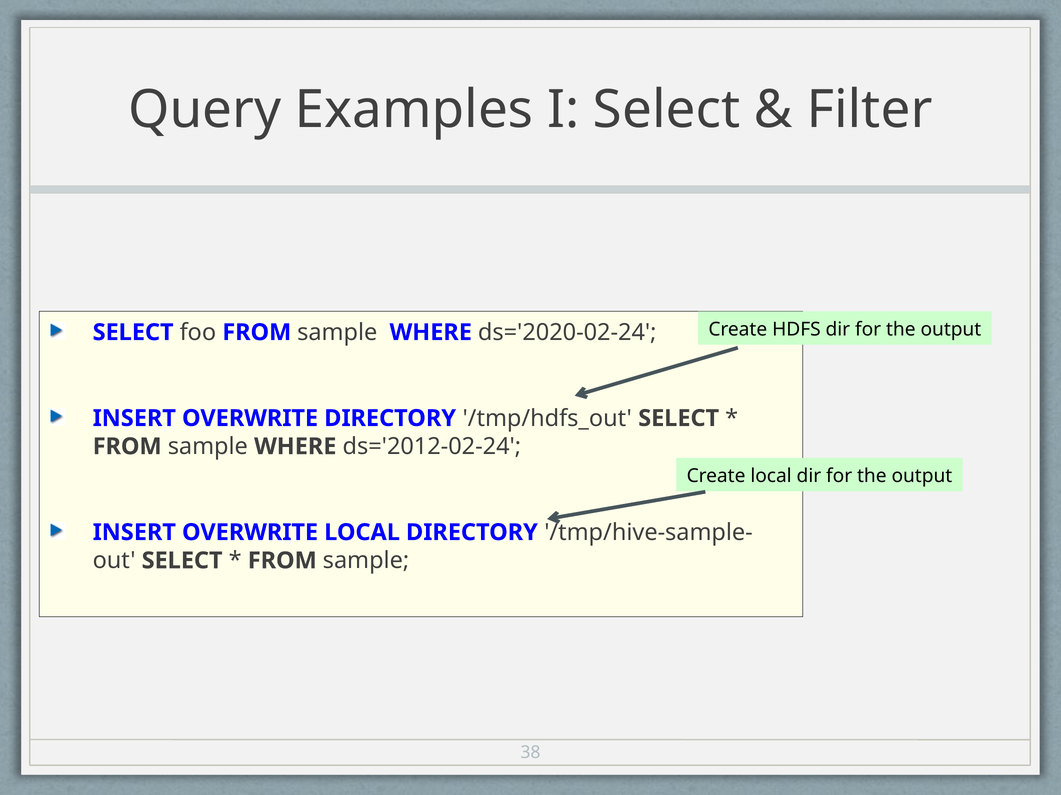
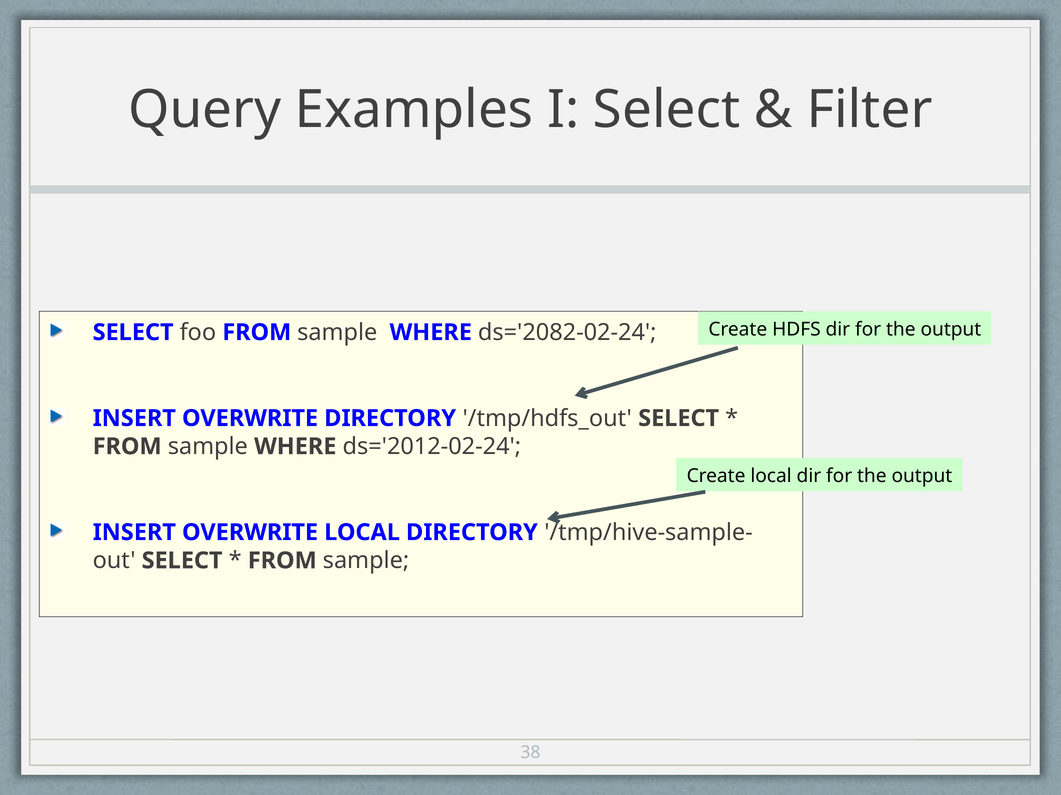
ds='2020-02-24: ds='2020-02-24 -> ds='2082-02-24
